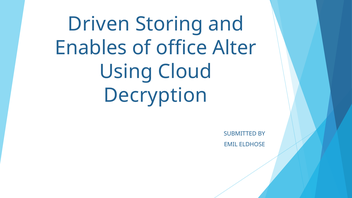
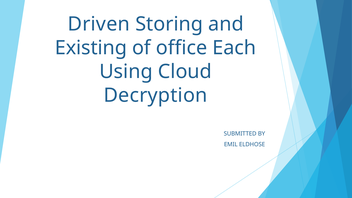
Enables: Enables -> Existing
Alter: Alter -> Each
